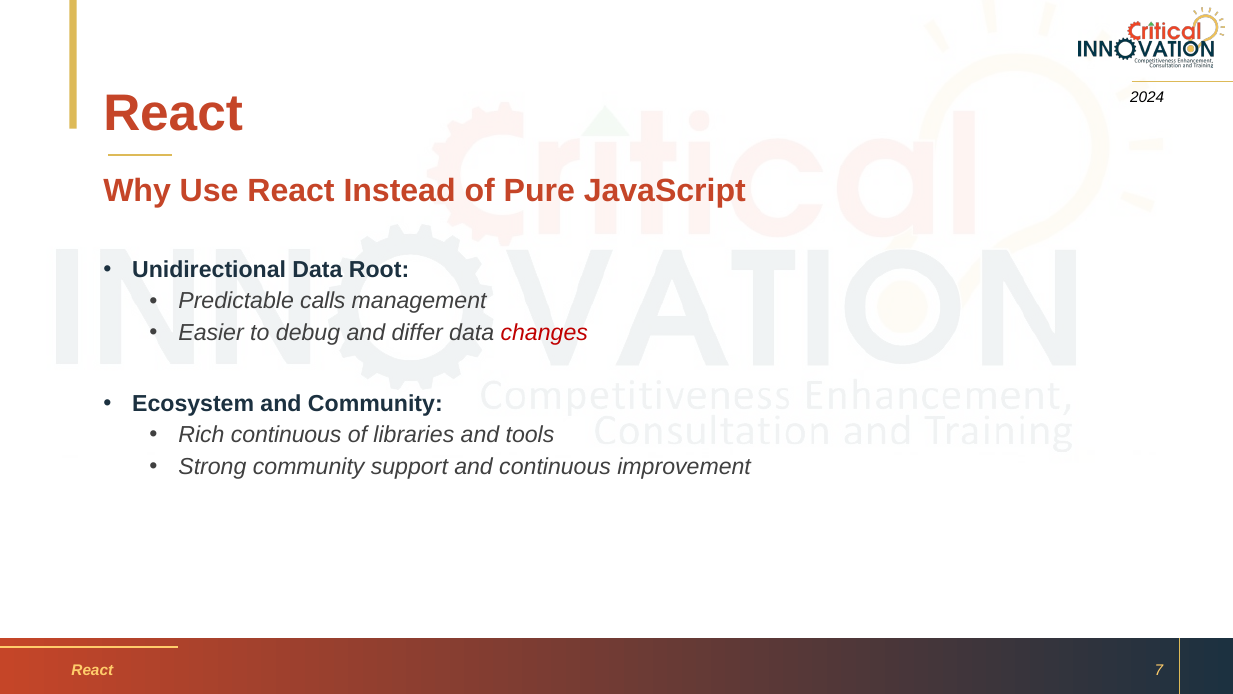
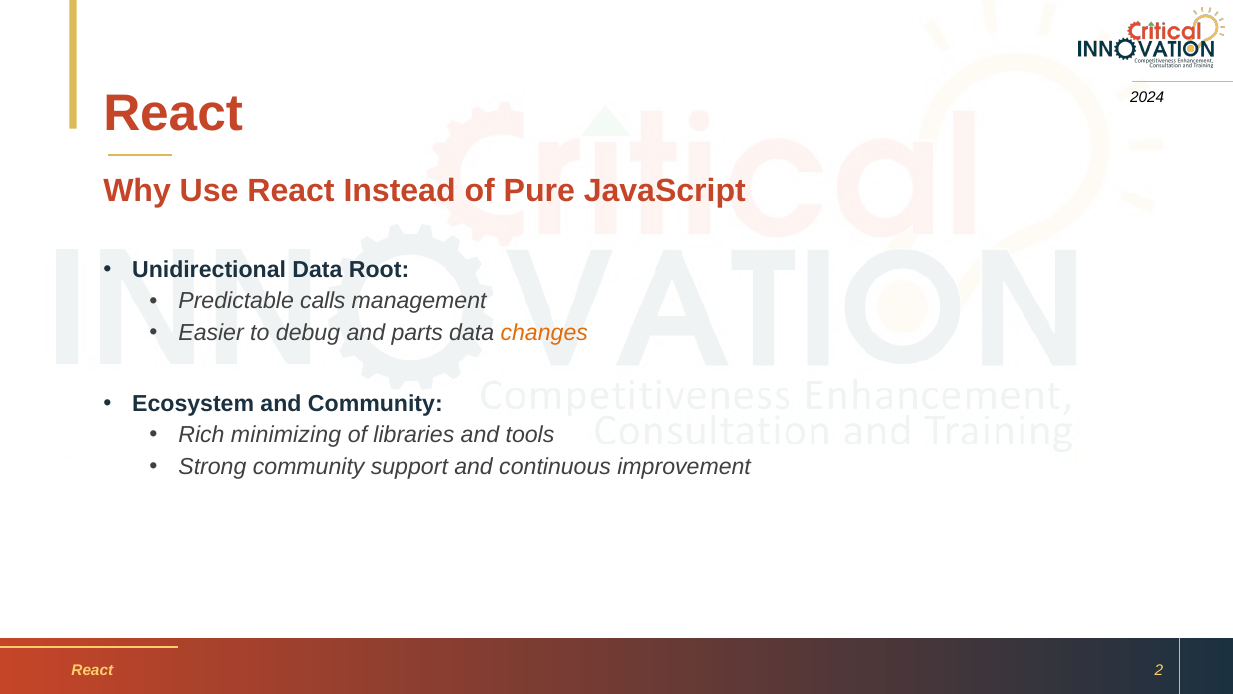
differ: differ -> parts
changes colour: red -> orange
Rich continuous: continuous -> minimizing
7: 7 -> 2
